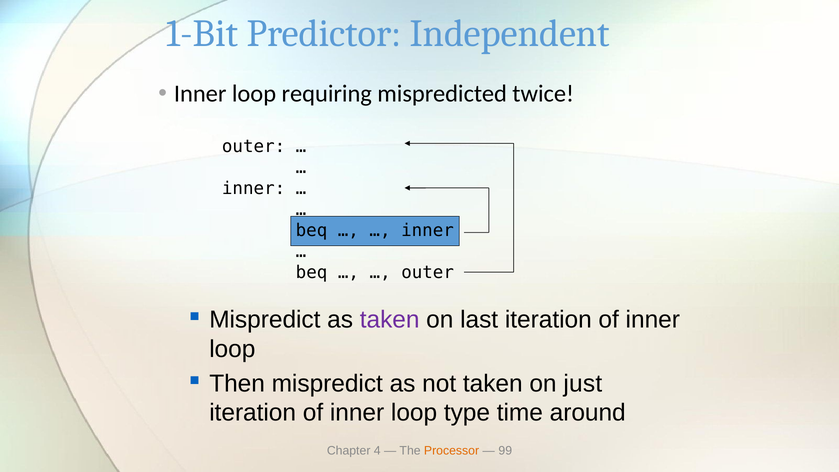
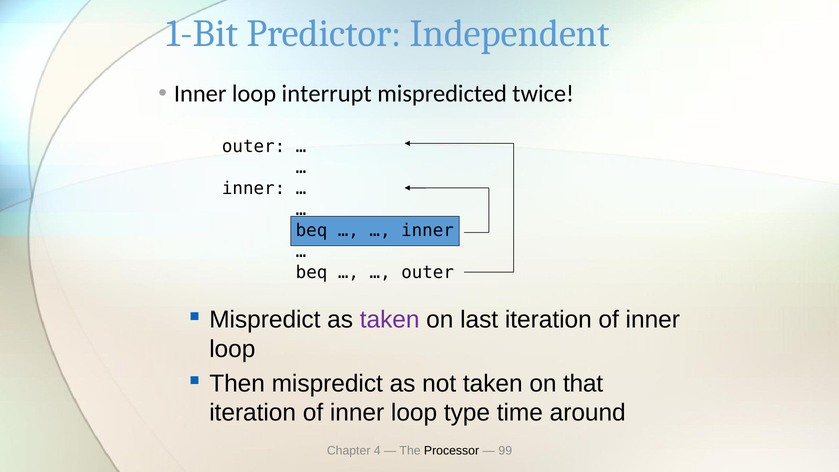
requiring: requiring -> interrupt
just: just -> that
Processor colour: orange -> black
